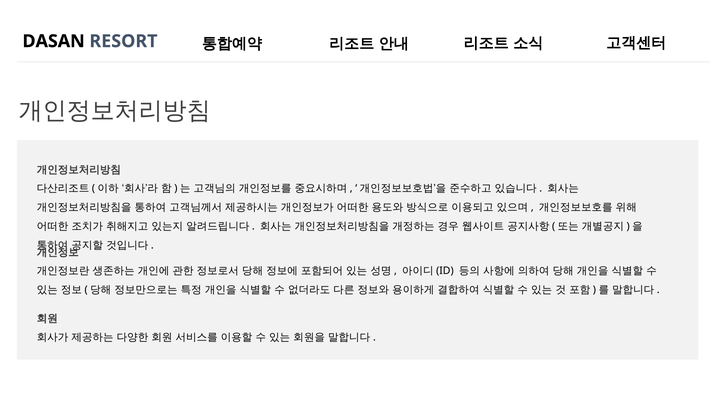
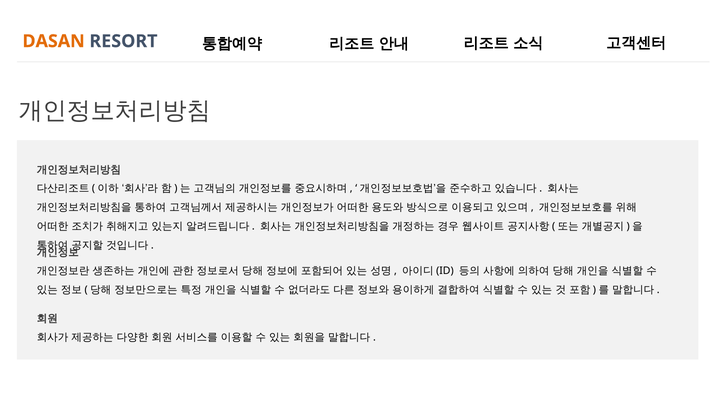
DASAN colour: black -> orange
